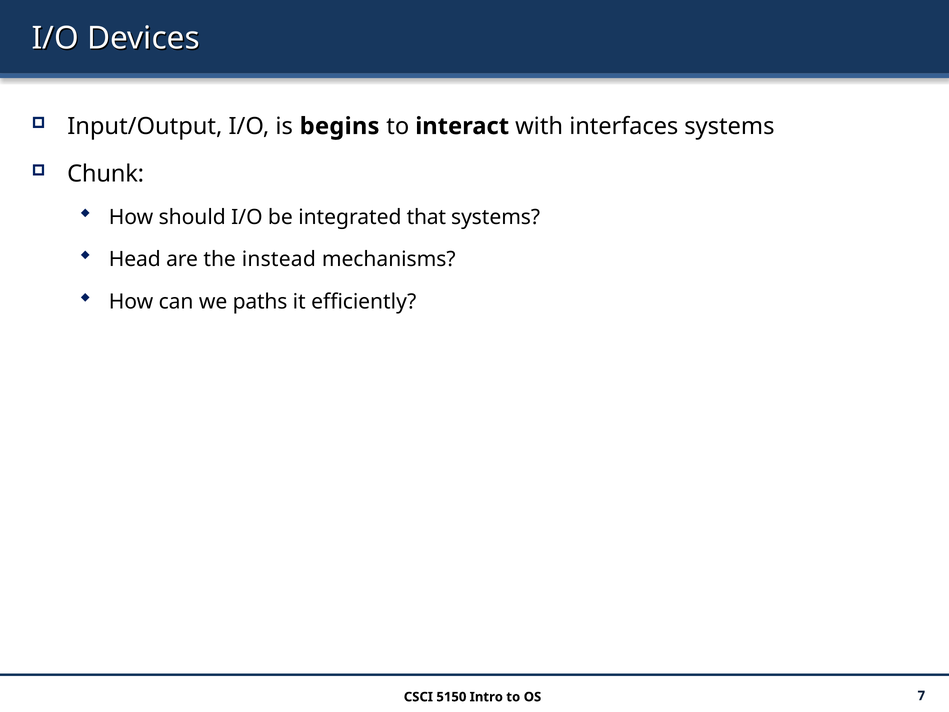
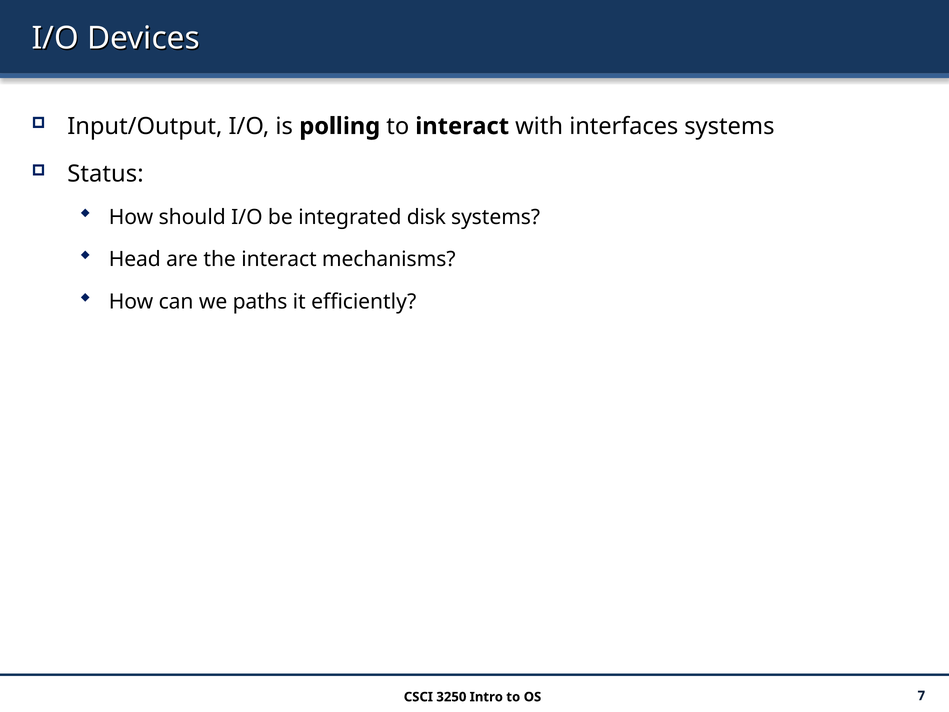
begins: begins -> polling
Chunk: Chunk -> Status
that: that -> disk
the instead: instead -> interact
5150: 5150 -> 3250
